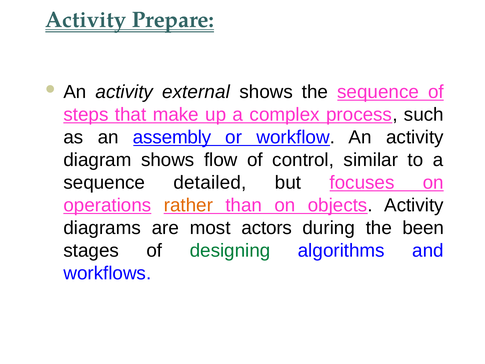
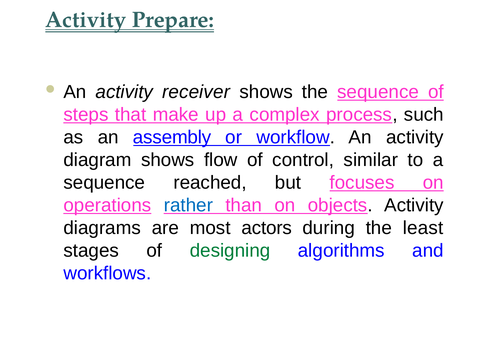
external: external -> receiver
detailed: detailed -> reached
rather colour: orange -> blue
been: been -> least
